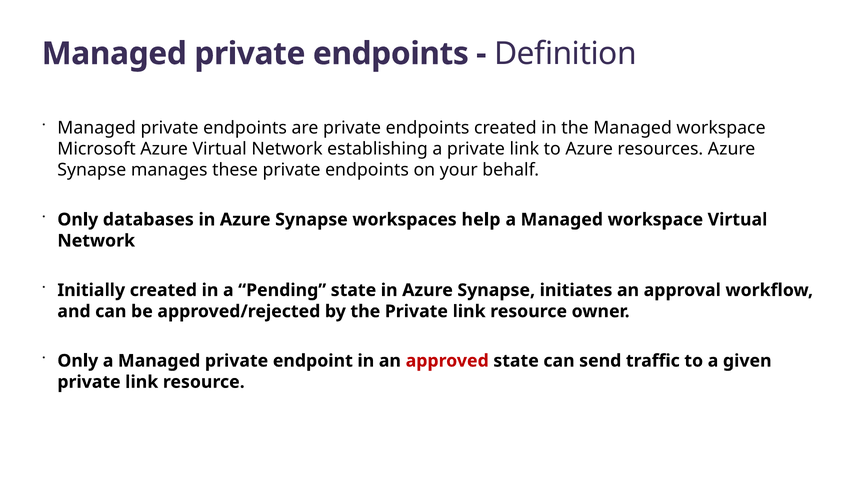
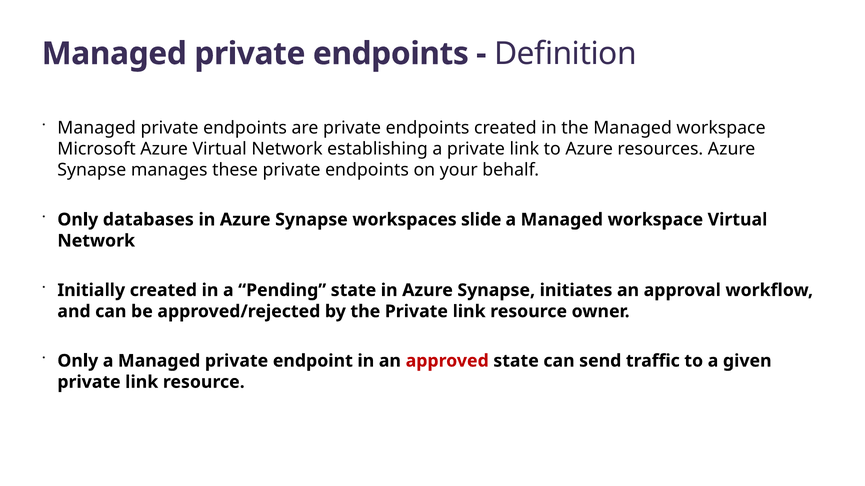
help: help -> slide
